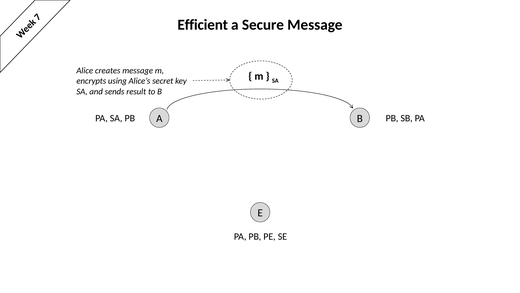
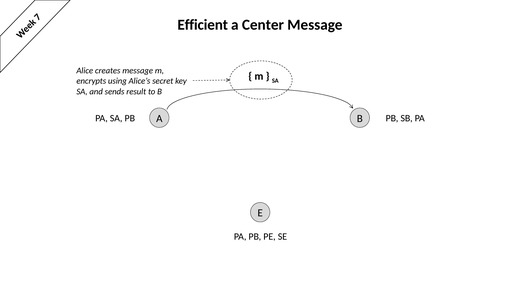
Secure: Secure -> Center
